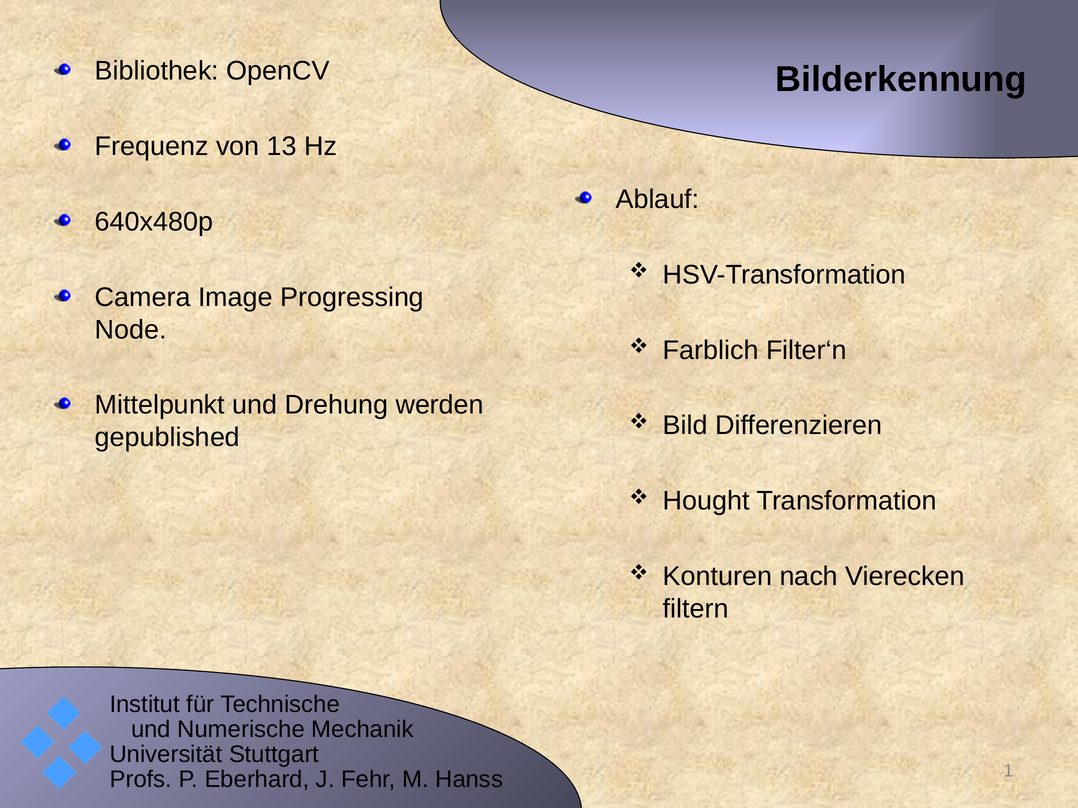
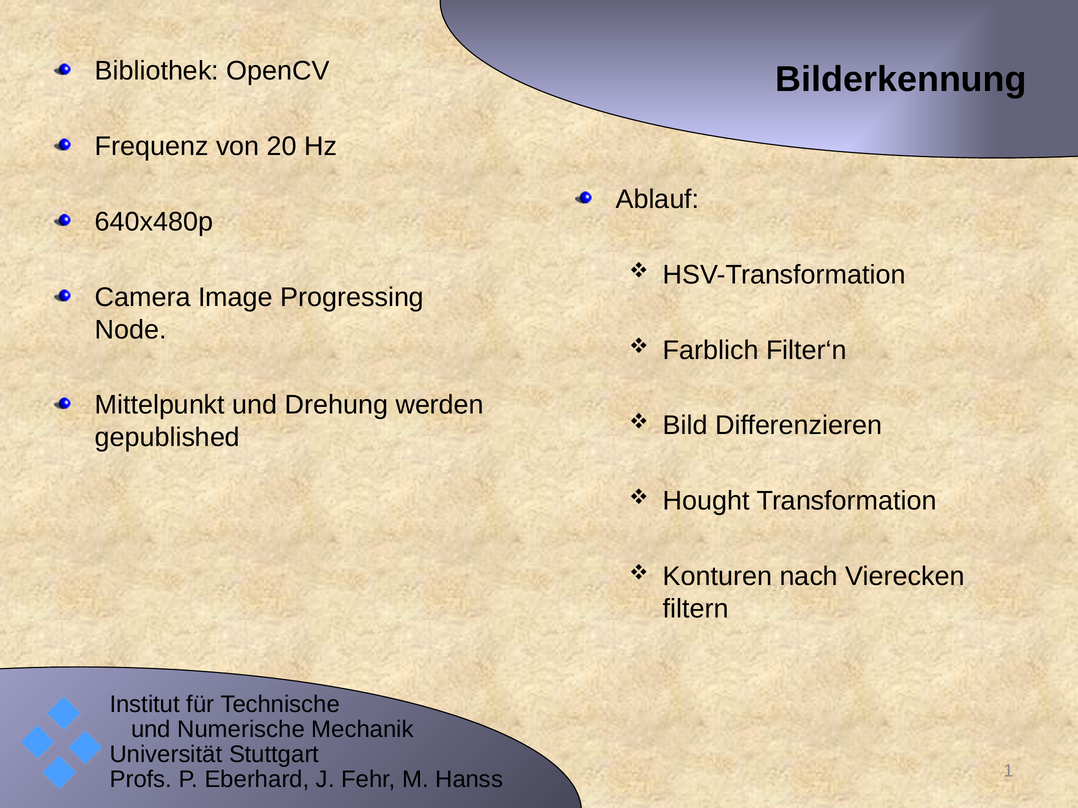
13: 13 -> 20
